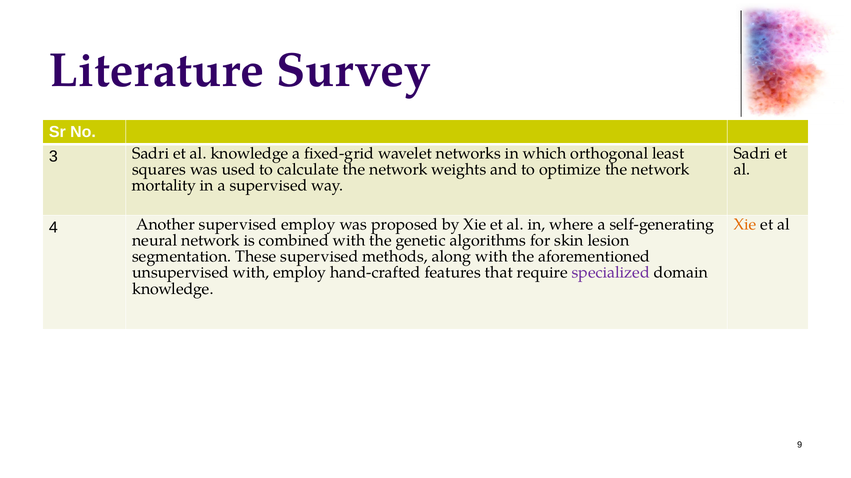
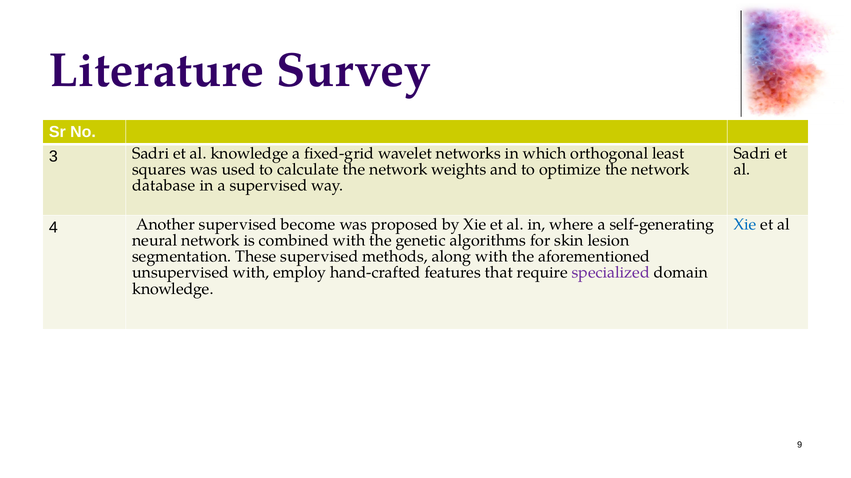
mortality: mortality -> database
supervised employ: employ -> become
Xie at (745, 225) colour: orange -> blue
